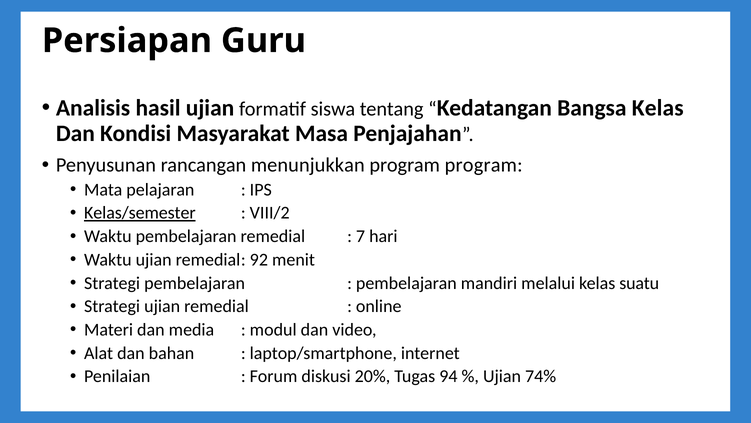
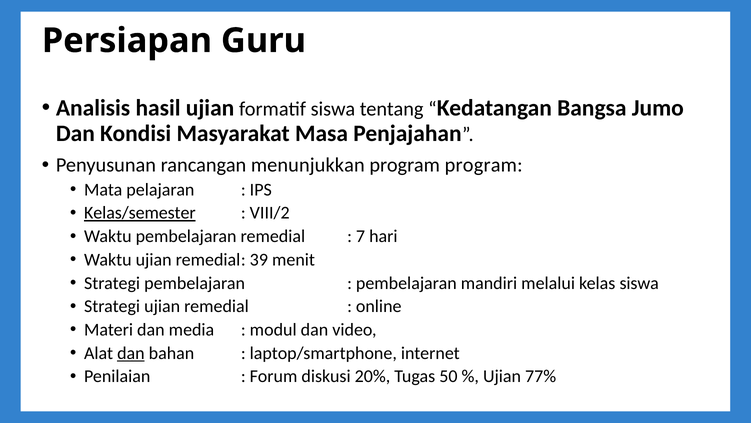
Bangsa Kelas: Kelas -> Jumo
92: 92 -> 39
kelas suatu: suatu -> siswa
dan at (131, 353) underline: none -> present
94: 94 -> 50
74%: 74% -> 77%
